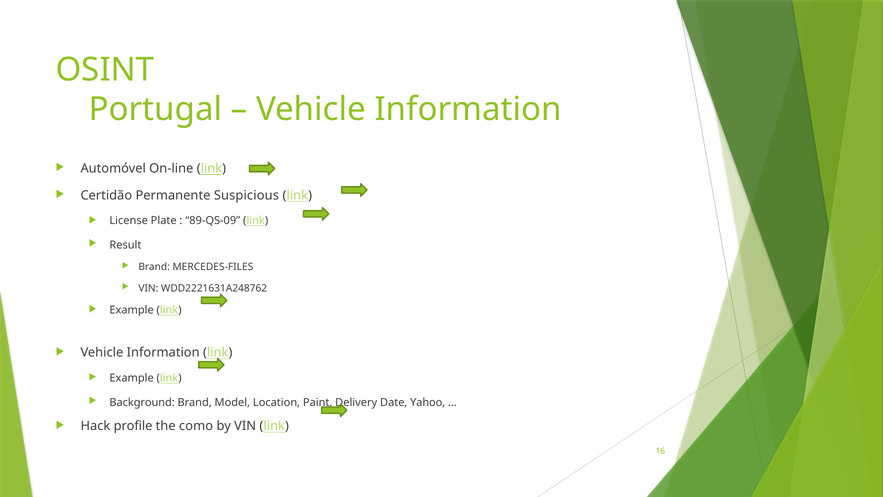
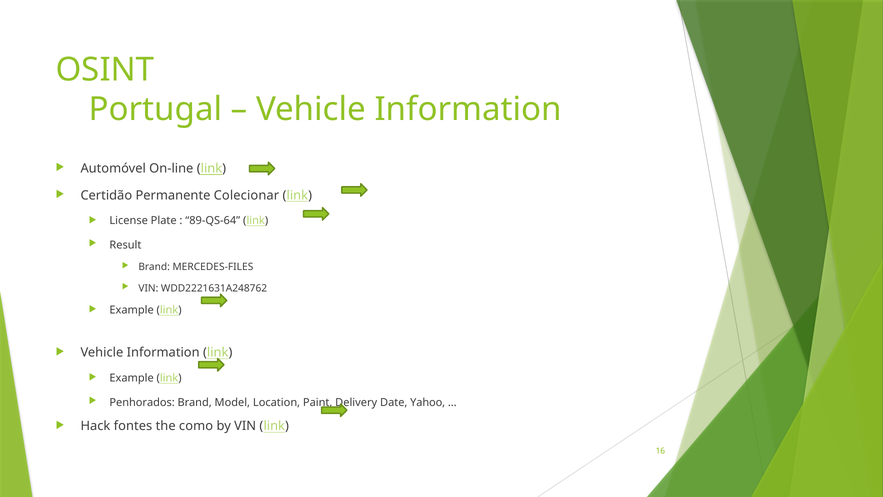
Suspicious: Suspicious -> Colecionar
89-QS-09: 89-QS-09 -> 89-QS-64
Background: Background -> Penhorados
profile: profile -> fontes
